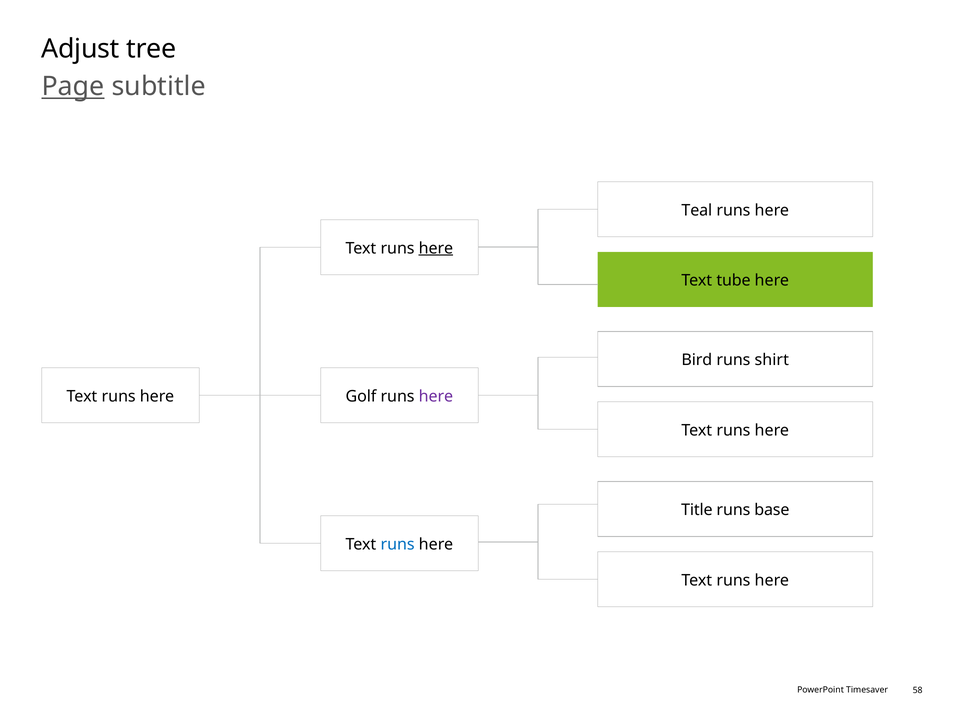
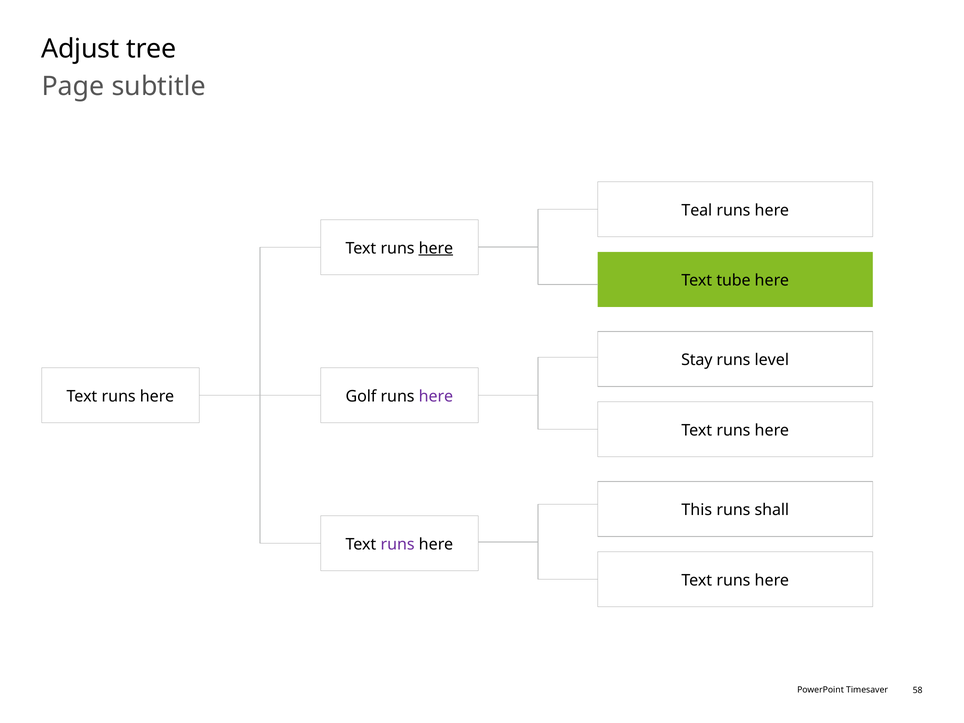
Page underline: present -> none
Bird: Bird -> Stay
shirt: shirt -> level
Title: Title -> This
base: base -> shall
runs at (398, 544) colour: blue -> purple
